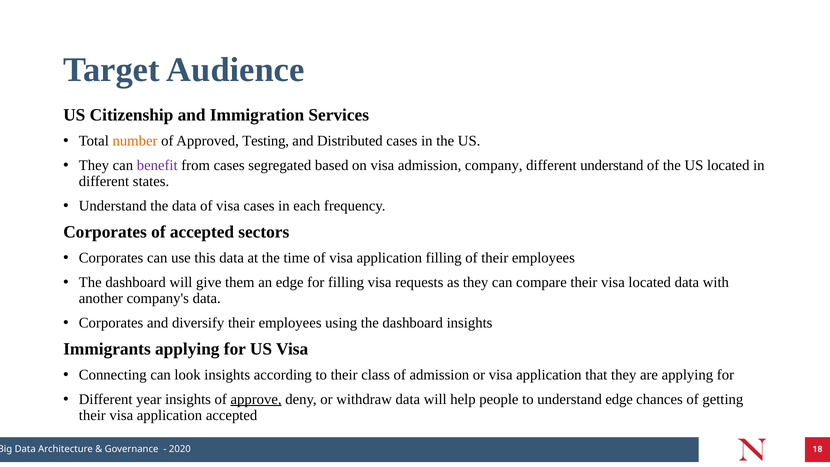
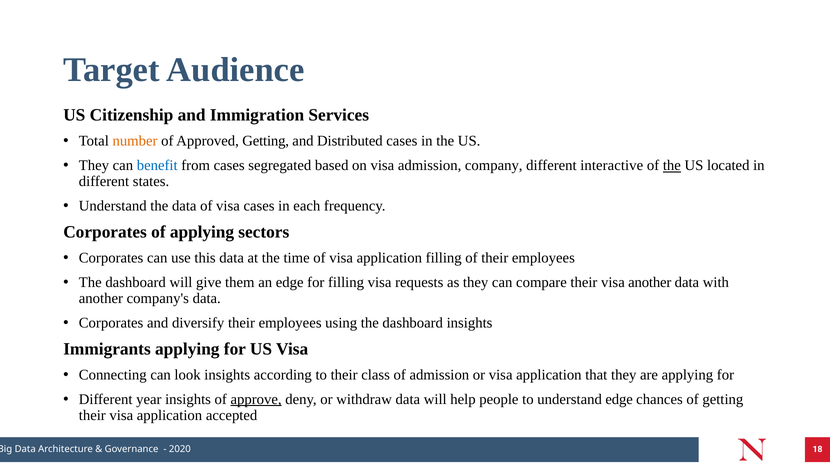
Approved Testing: Testing -> Getting
benefit colour: purple -> blue
different understand: understand -> interactive
the at (672, 166) underline: none -> present
of accepted: accepted -> applying
visa located: located -> another
